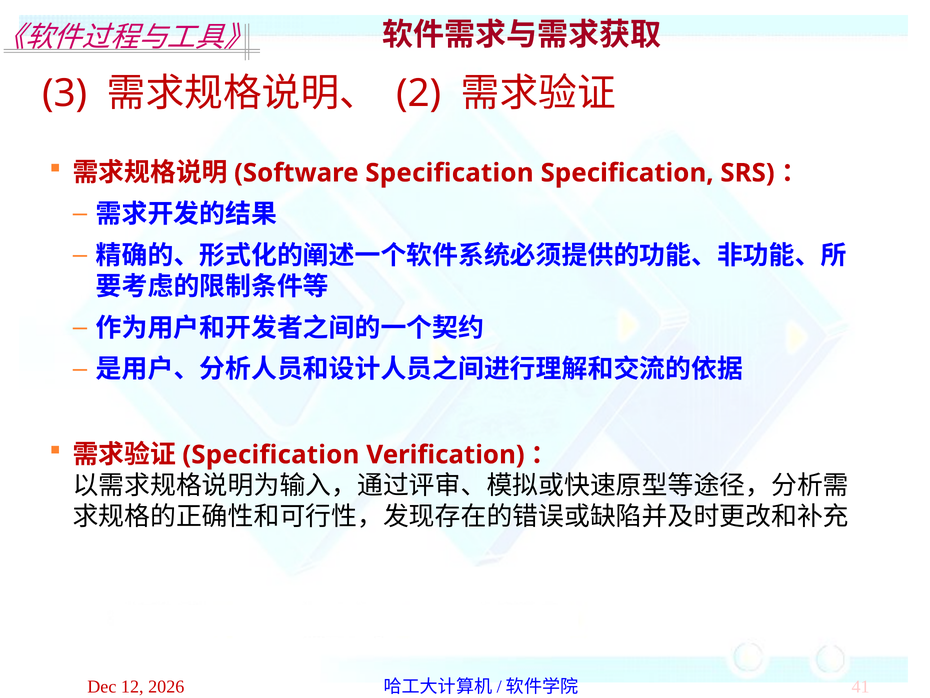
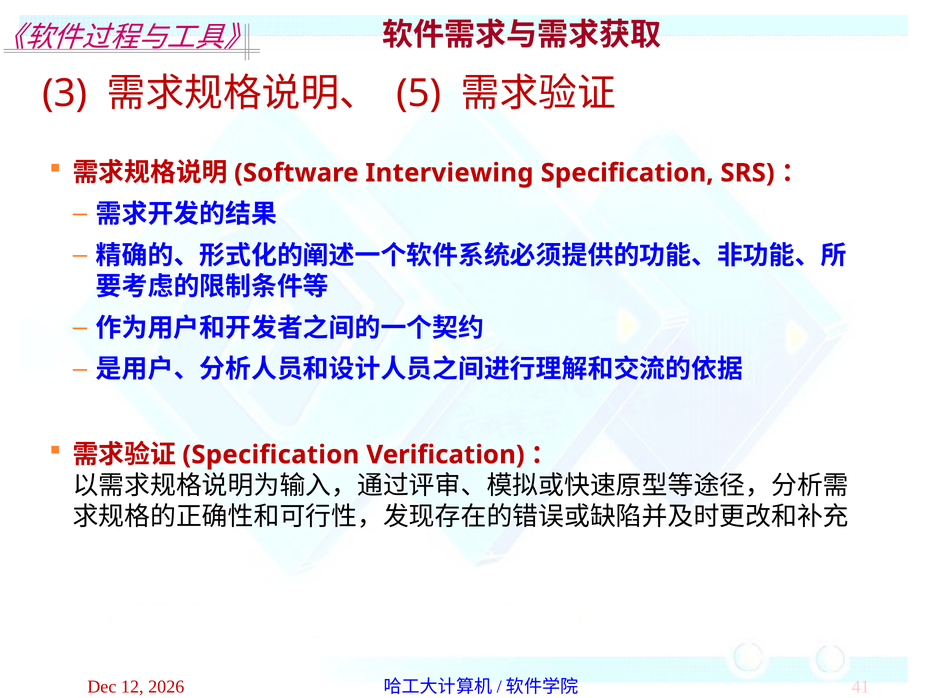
2: 2 -> 5
Specification at (449, 173): Specification -> Interviewing
